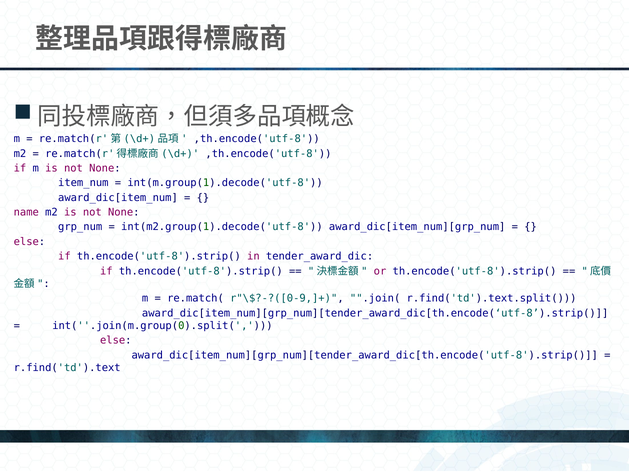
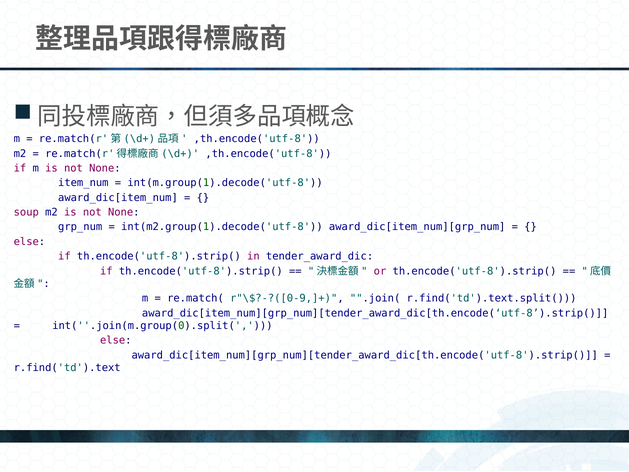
name: name -> soup
